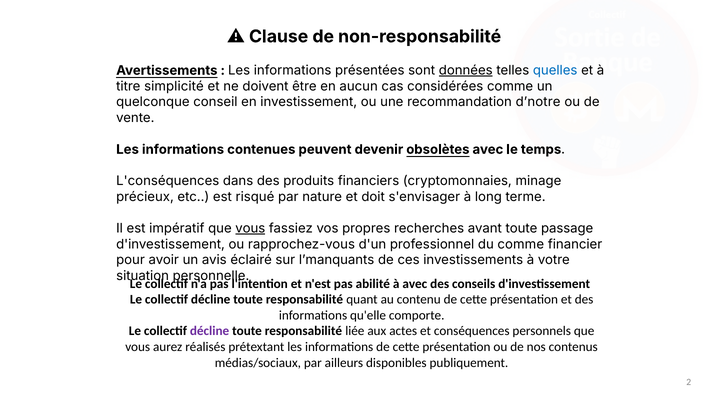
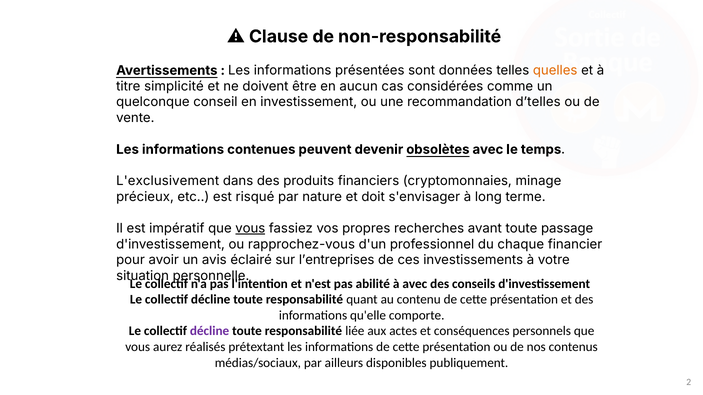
données underline: present -> none
quelles colour: blue -> orange
d’notre: d’notre -> d’telles
L'conséquences: L'conséquences -> L'exclusivement
du comme: comme -> chaque
l’manquants: l’manquants -> l’entreprises
